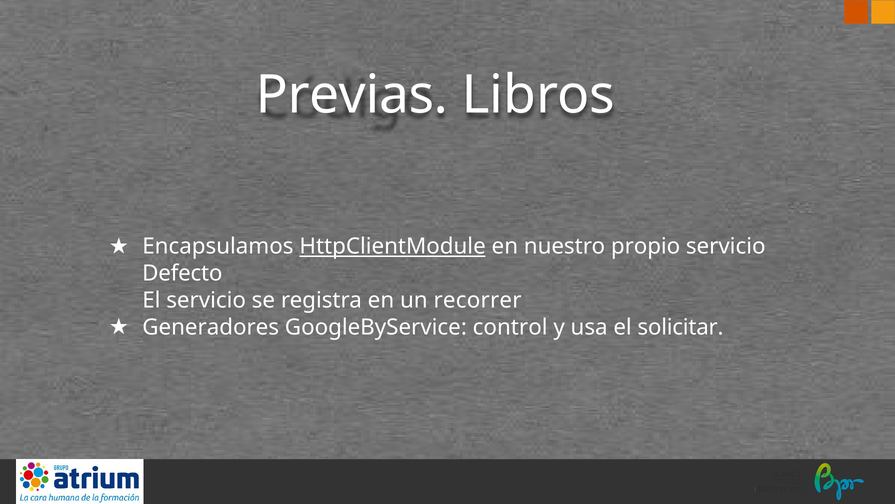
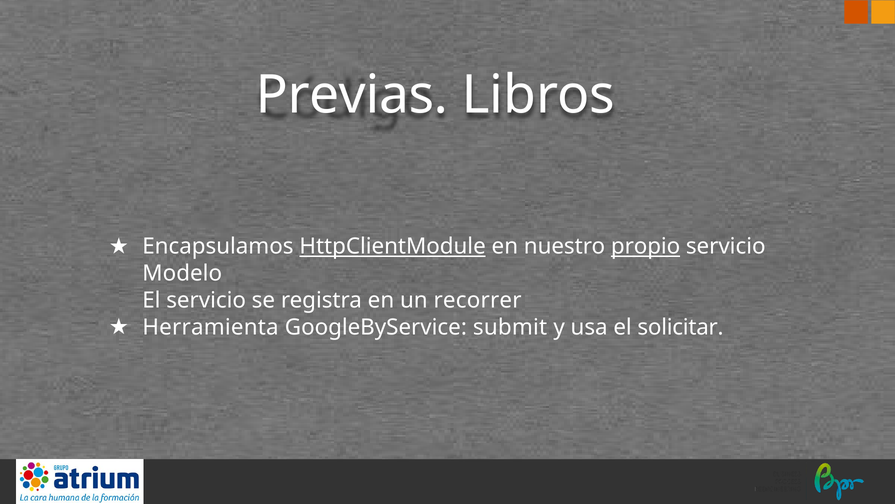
propio underline: none -> present
Defecto: Defecto -> Modelo
Generadores: Generadores -> Herramienta
control: control -> submit
